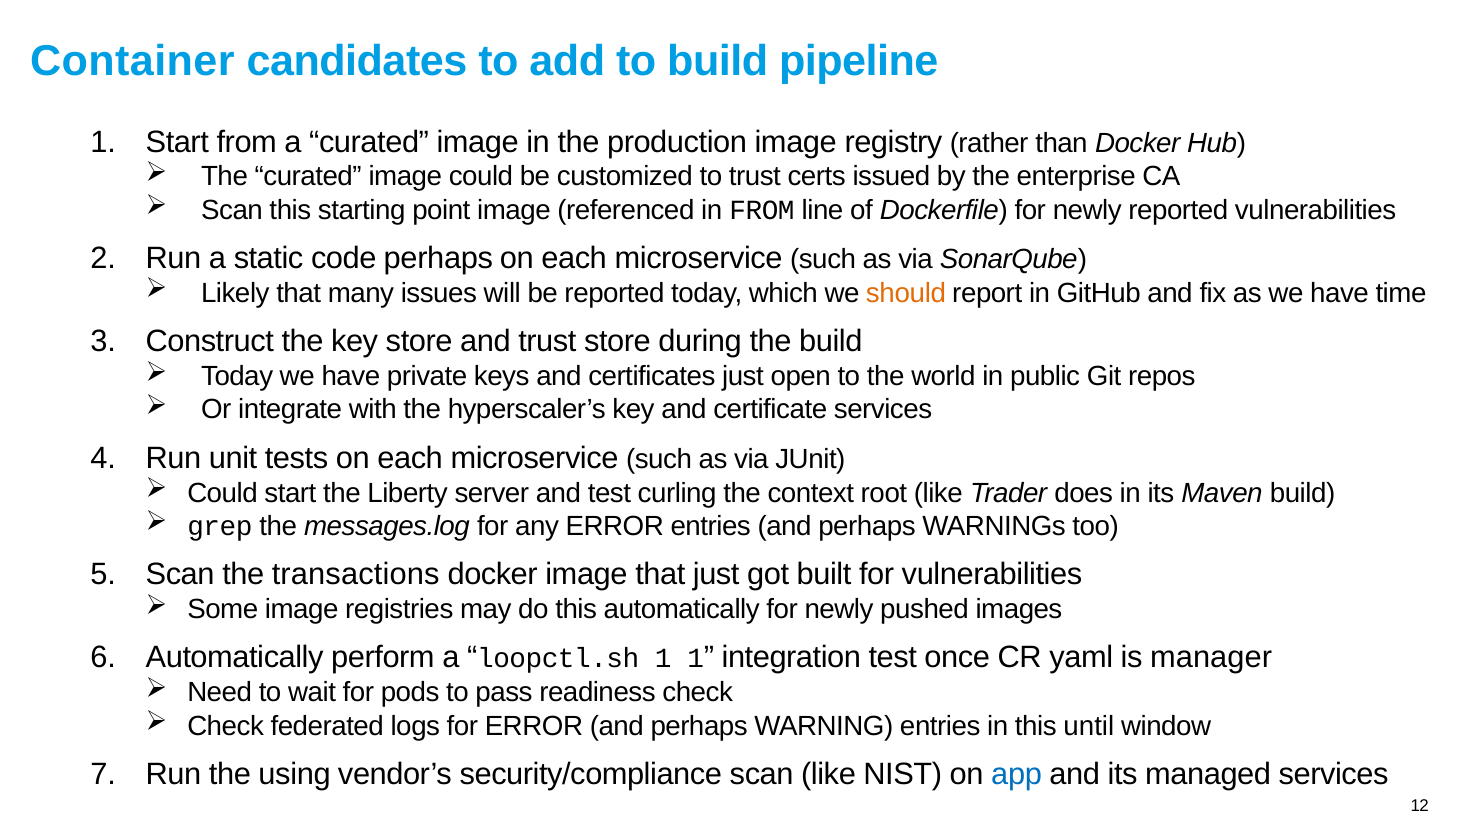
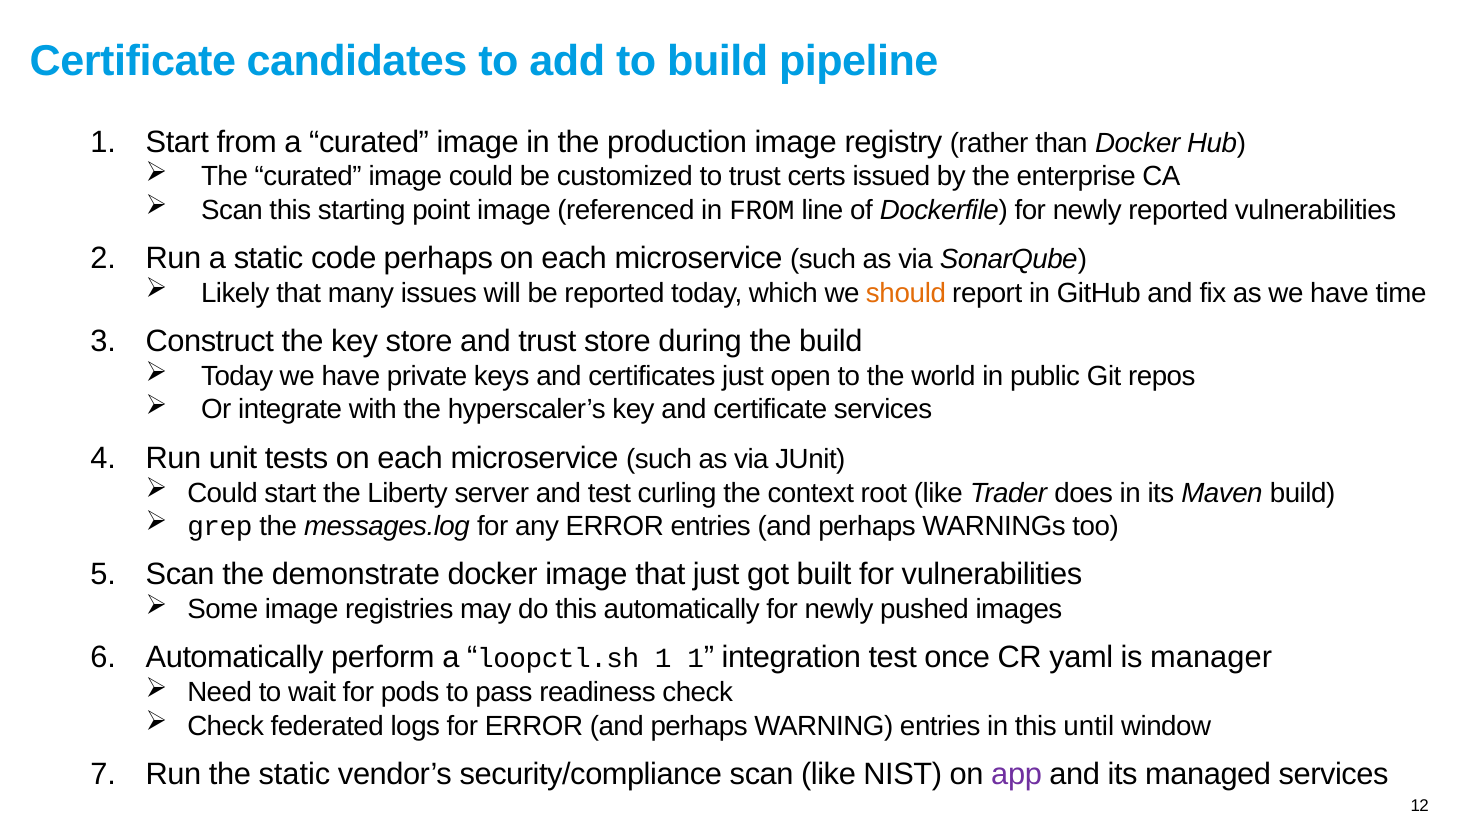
Container at (132, 61): Container -> Certificate
transactions: transactions -> demonstrate
the using: using -> static
app colour: blue -> purple
